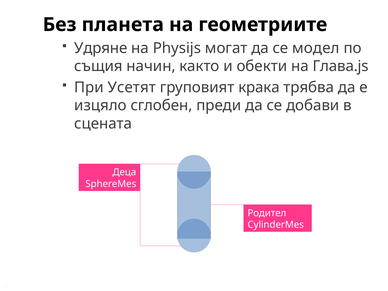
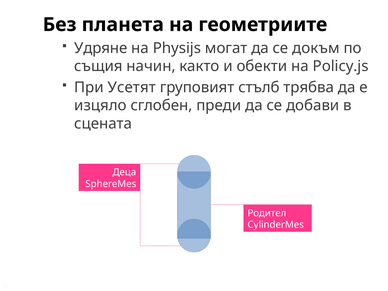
модел: модел -> докъм
Глава.js: Глава.js -> Policy.js
крака: крака -> стълб
